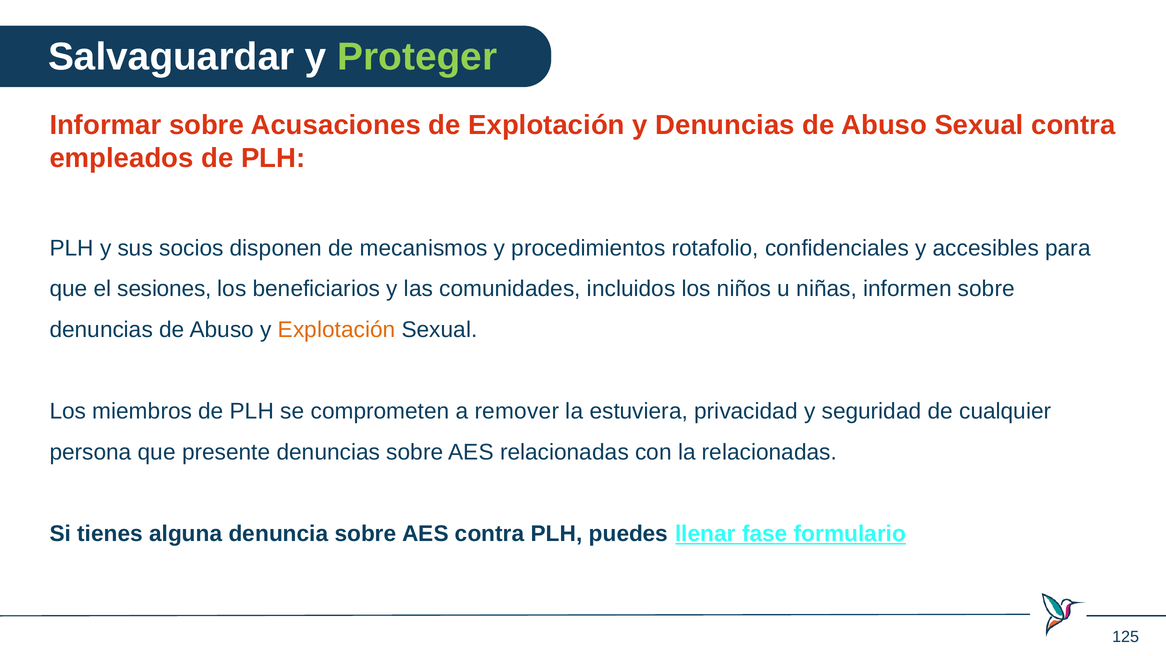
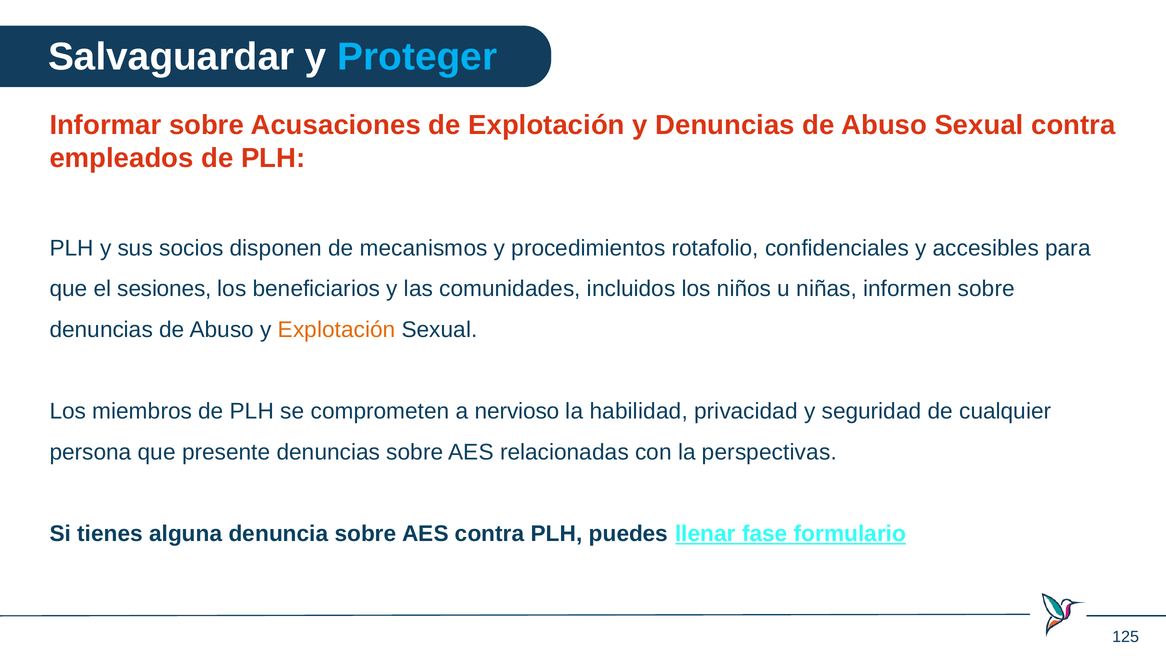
Proteger colour: light green -> light blue
remover: remover -> nervioso
estuviera: estuviera -> habilidad
la relacionadas: relacionadas -> perspectivas
